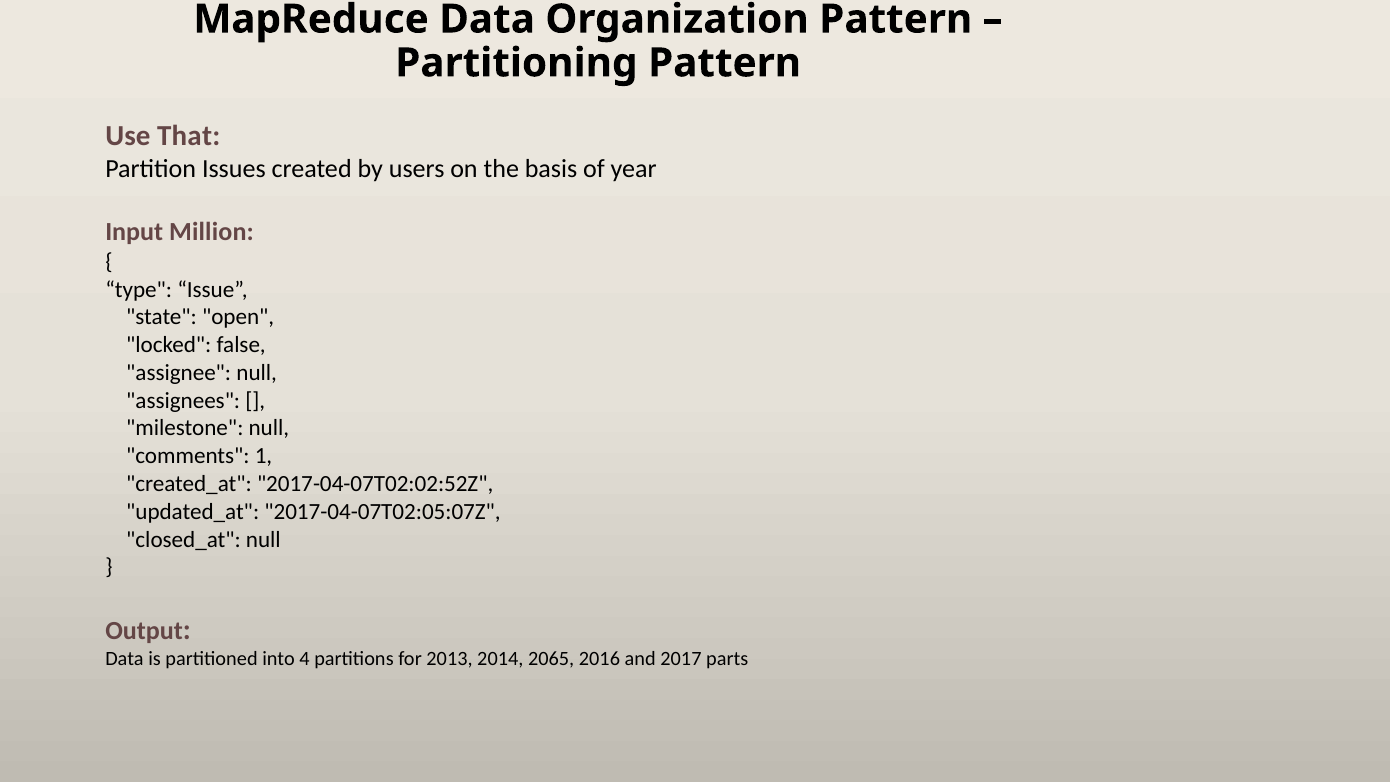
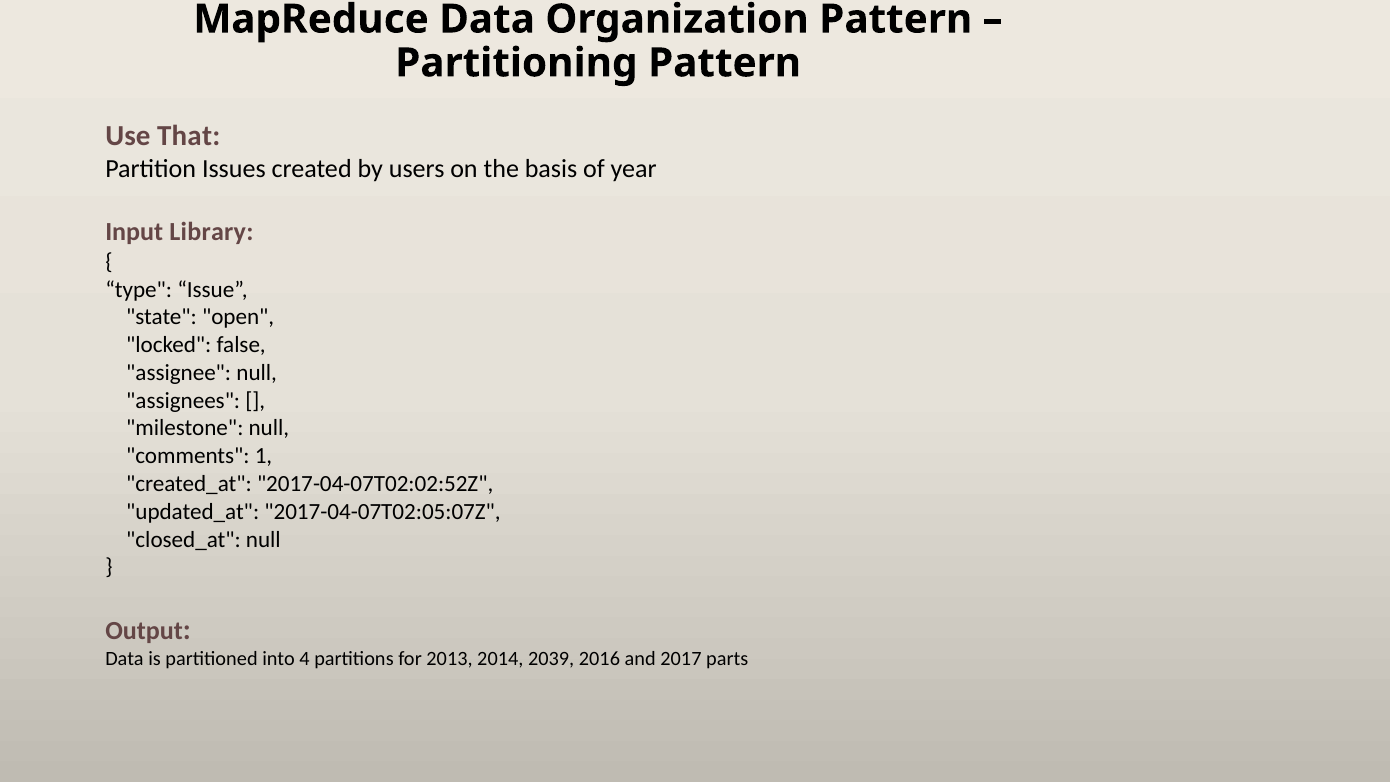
Million: Million -> Library
2065: 2065 -> 2039
